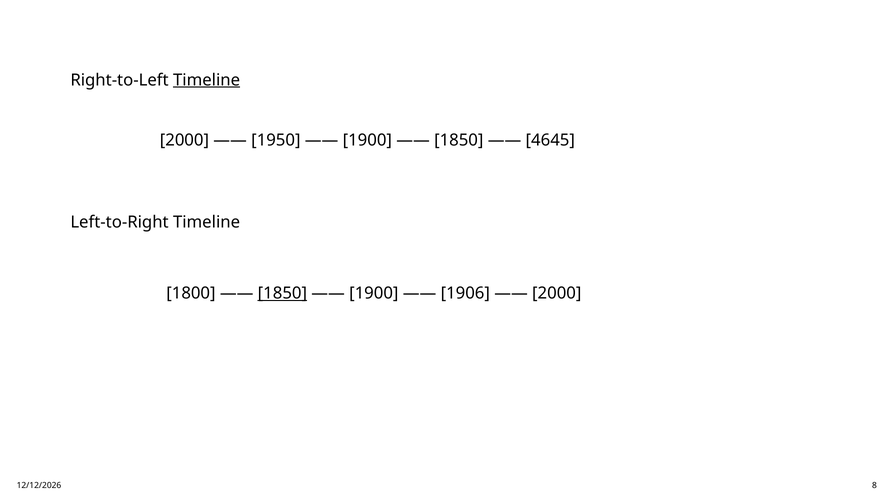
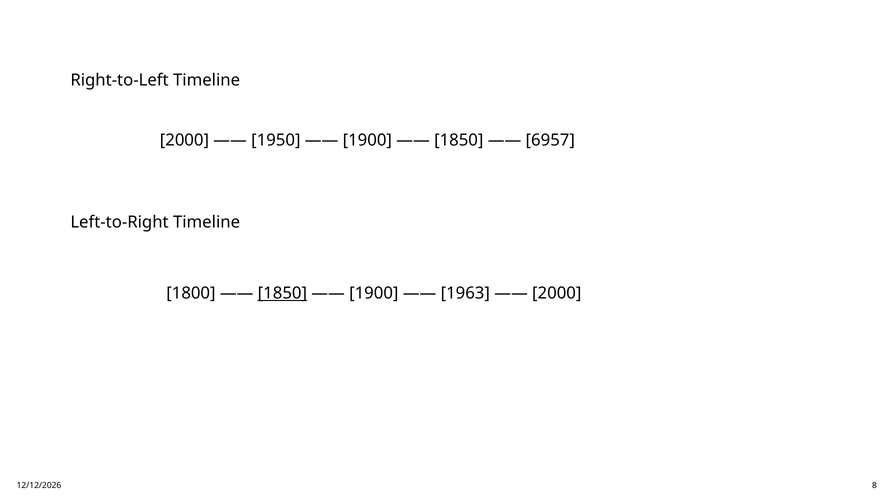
Timeline at (207, 80) underline: present -> none
4645: 4645 -> 6957
1906: 1906 -> 1963
